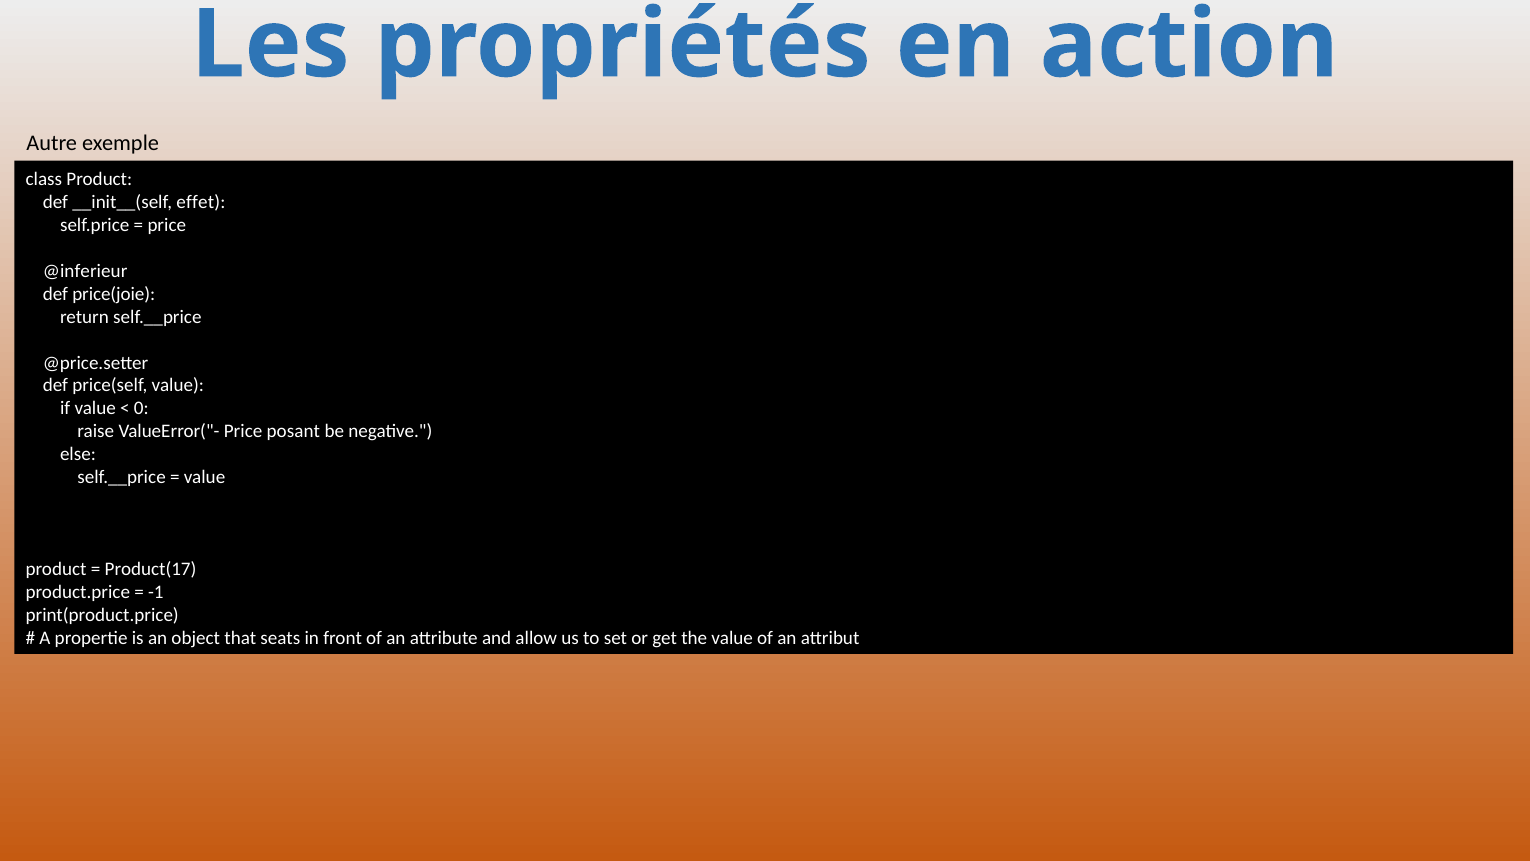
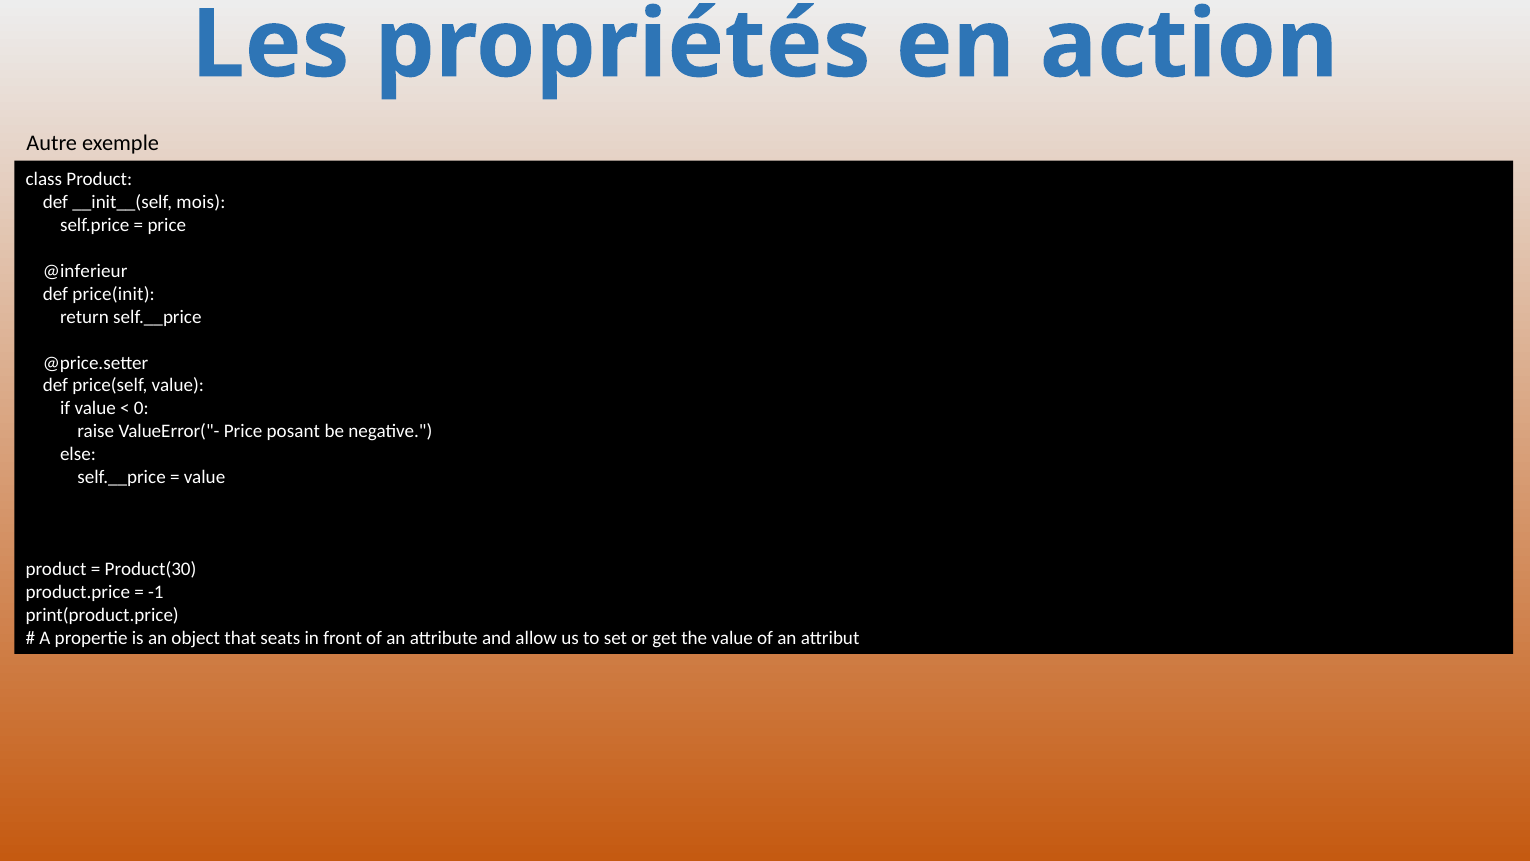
effet: effet -> mois
price(joie: price(joie -> price(init
Product(17: Product(17 -> Product(30
